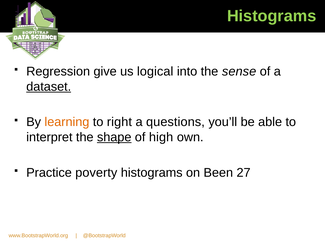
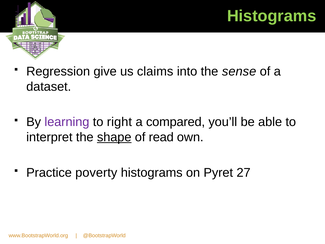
logical: logical -> claims
dataset underline: present -> none
learning colour: orange -> purple
questions: questions -> compared
high: high -> read
Been: Been -> Pyret
